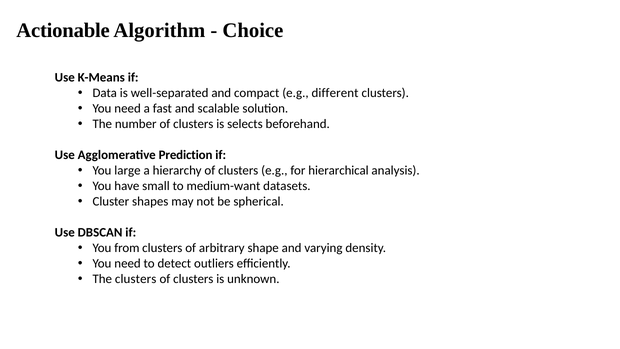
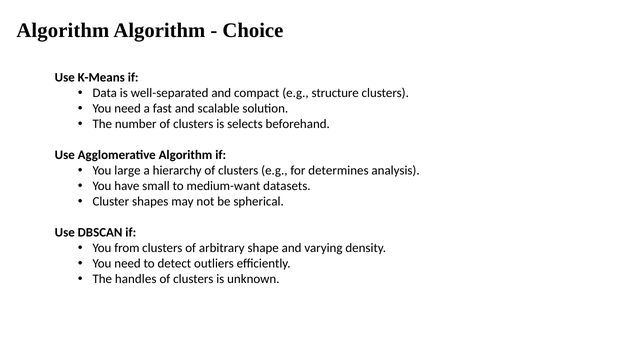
Actionable at (63, 31): Actionable -> Algorithm
different: different -> structure
Agglomerative Prediction: Prediction -> Algorithm
hierarchical: hierarchical -> determines
The clusters: clusters -> handles
